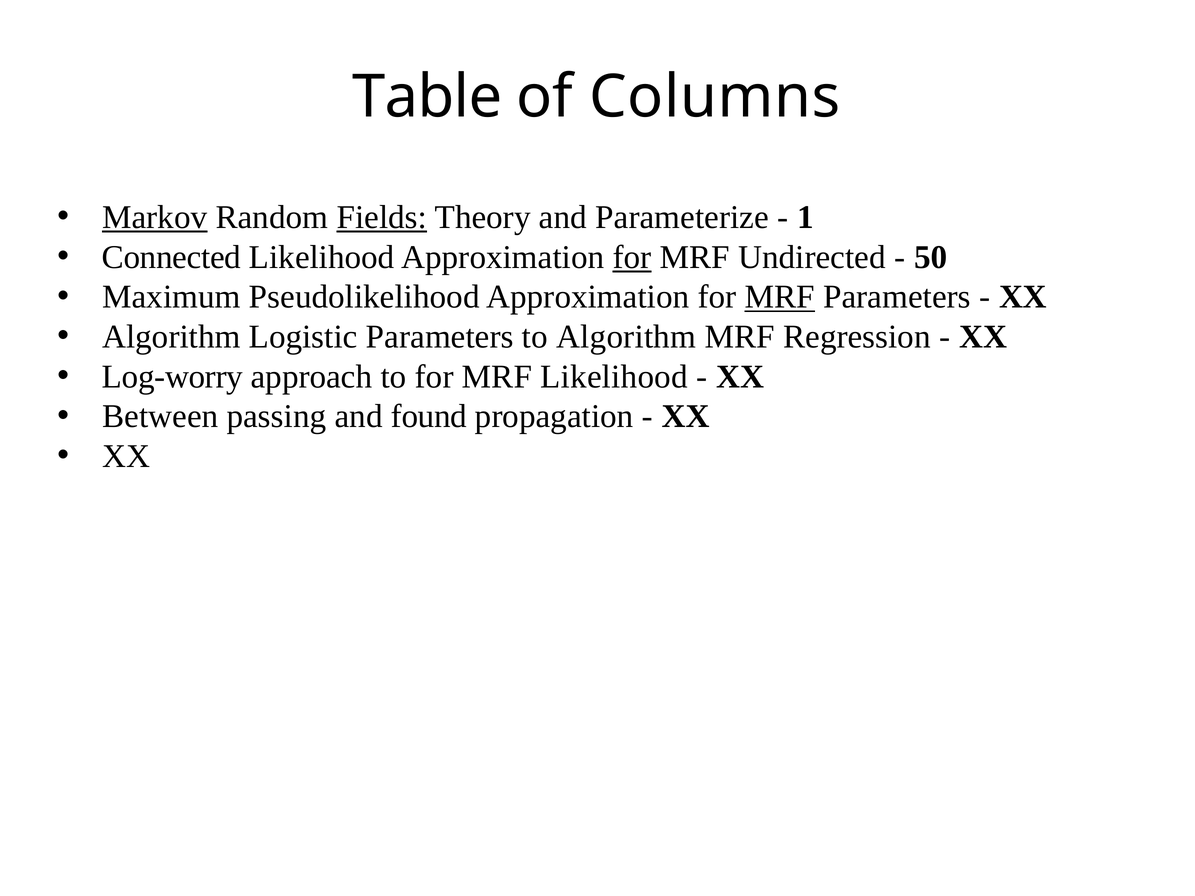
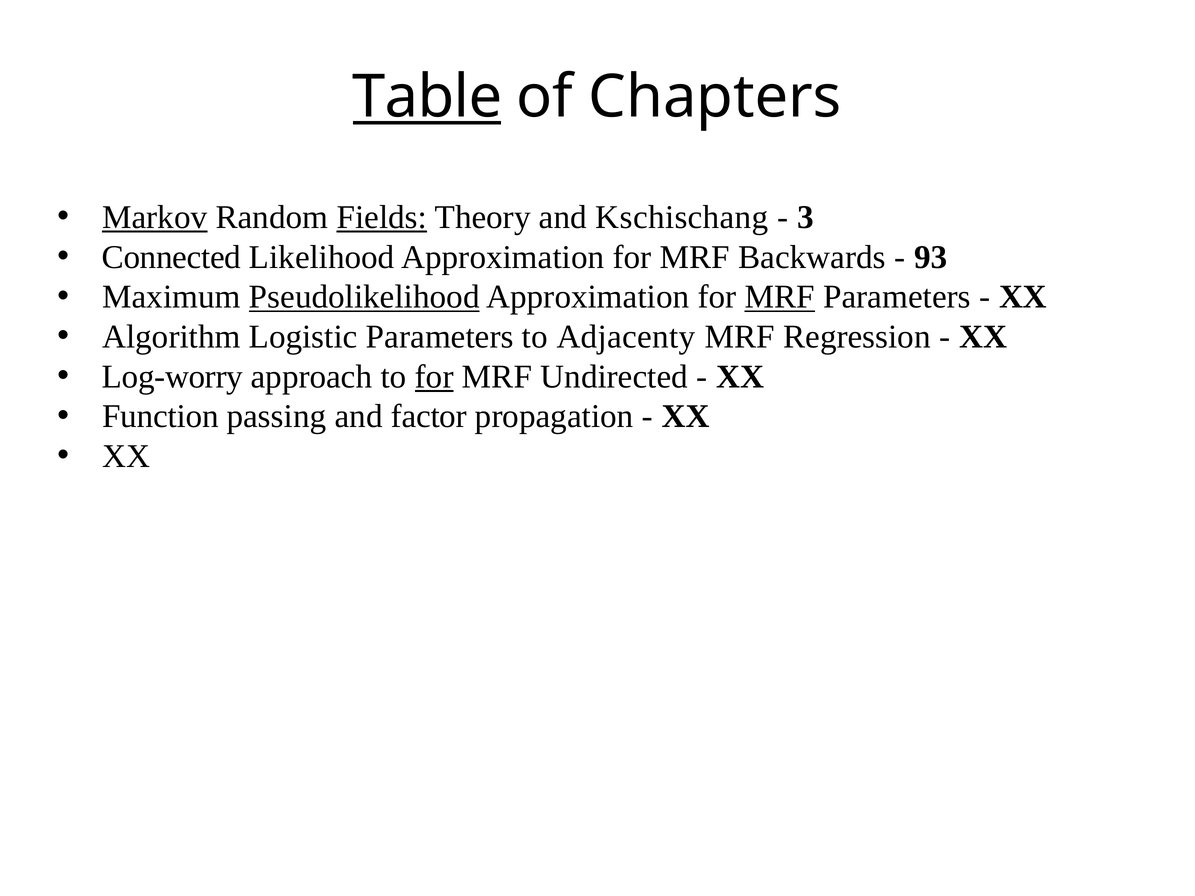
Table underline: none -> present
Columns: Columns -> Chapters
Parameterize: Parameterize -> Kschischang
1: 1 -> 3
for at (632, 257) underline: present -> none
Undirected: Undirected -> Backwards
50: 50 -> 93
Pseudolikelihood underline: none -> present
to Algorithm: Algorithm -> Adjacenty
for at (434, 377) underline: none -> present
MRF Likelihood: Likelihood -> Undirected
Between: Between -> Function
found: found -> factor
